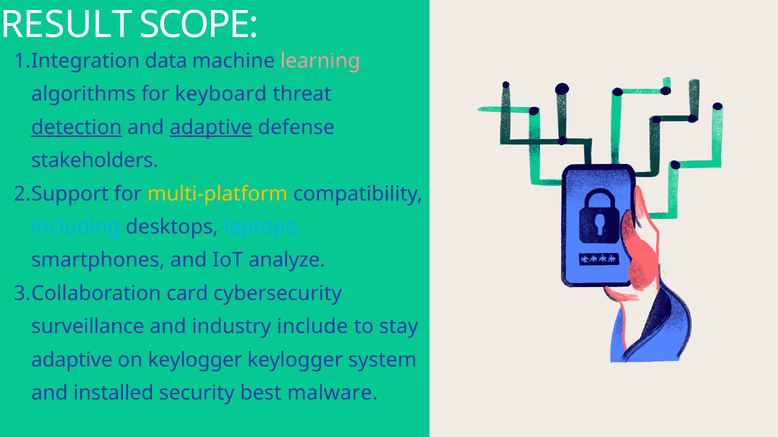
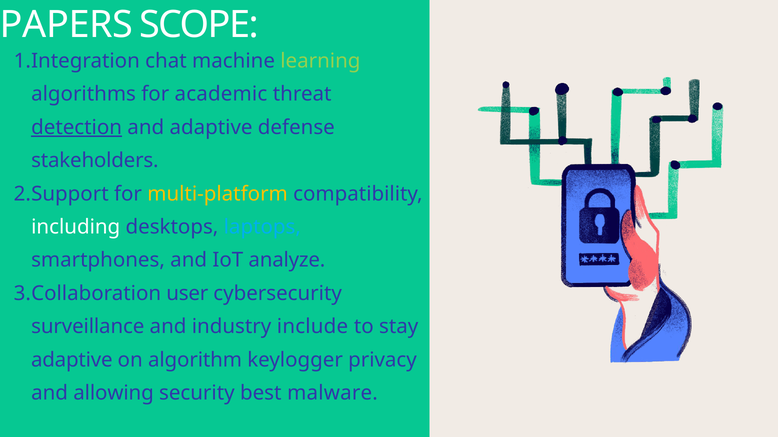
RESULT: RESULT -> PAPERS
data: data -> chat
learning colour: pink -> light green
keyboard: keyboard -> academic
adaptive at (211, 128) underline: present -> none
including colour: light blue -> white
card: card -> user
on keylogger: keylogger -> algorithm
system: system -> privacy
installed: installed -> allowing
